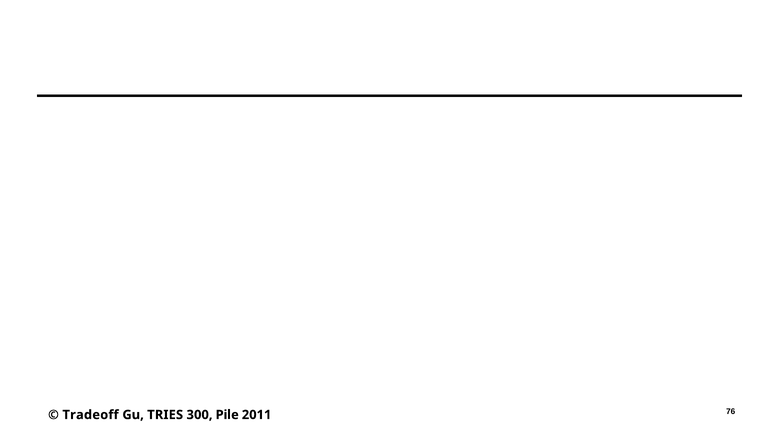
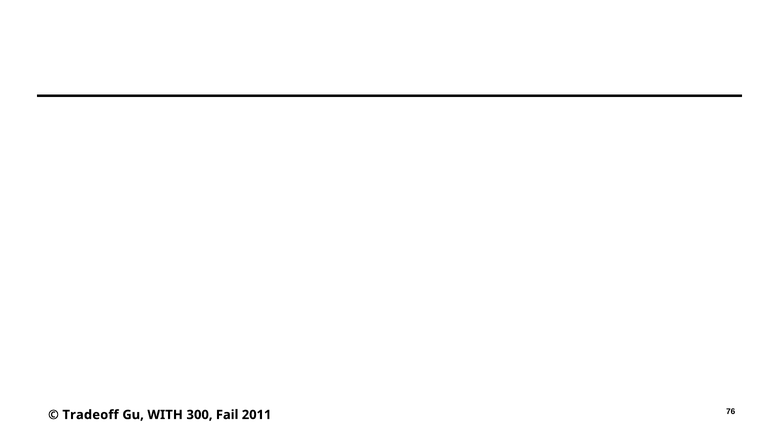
TRIES: TRIES -> WITH
Pile: Pile -> Fail
